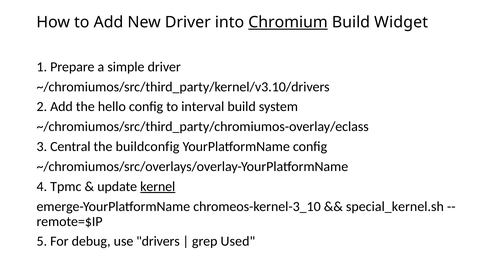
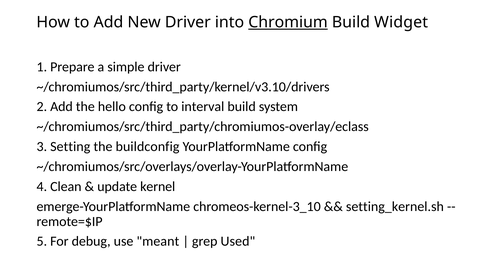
Central: Central -> Setting
Tpmc: Tpmc -> Clean
kernel underline: present -> none
special_kernel.sh: special_kernel.sh -> setting_kernel.sh
drivers: drivers -> meant
